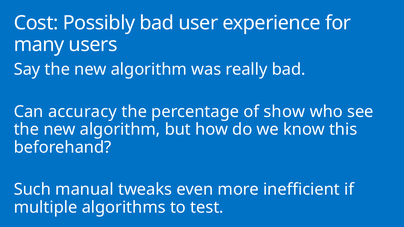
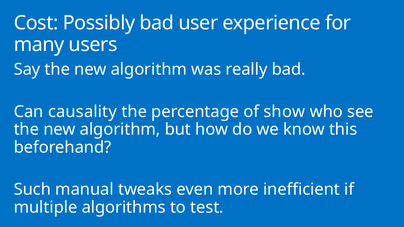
accuracy: accuracy -> causality
